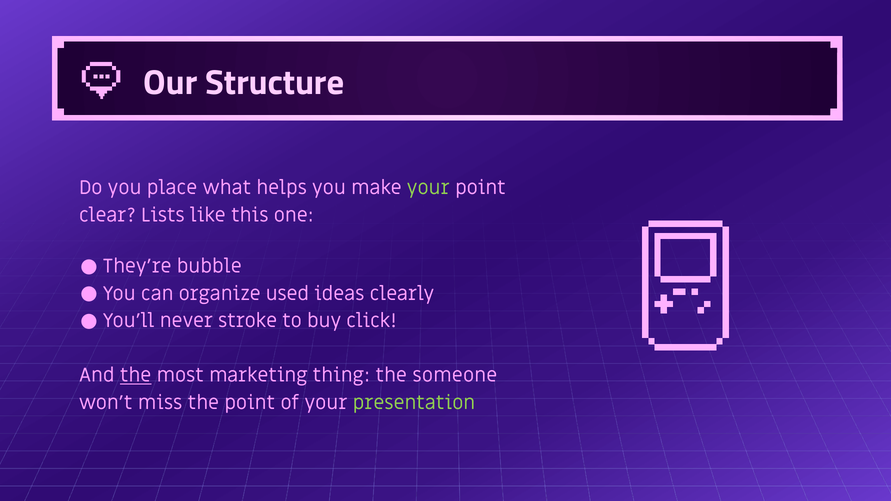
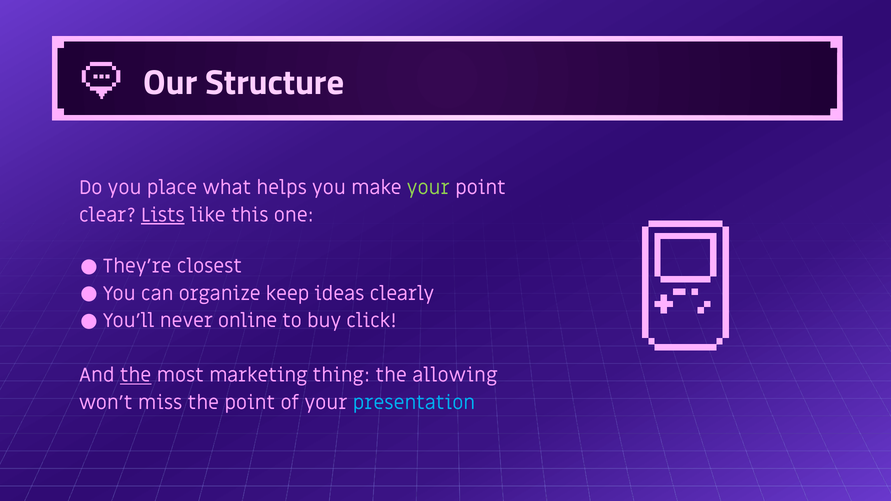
Lists underline: none -> present
bubble: bubble -> closest
used: used -> keep
stroke: stroke -> online
someone: someone -> allowing
presentation colour: light green -> light blue
